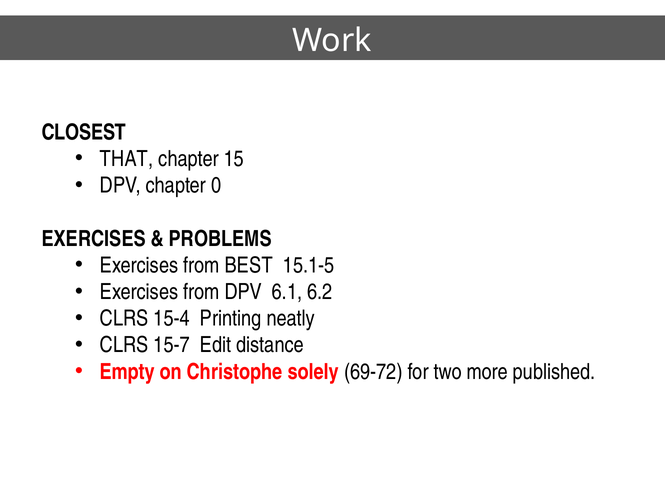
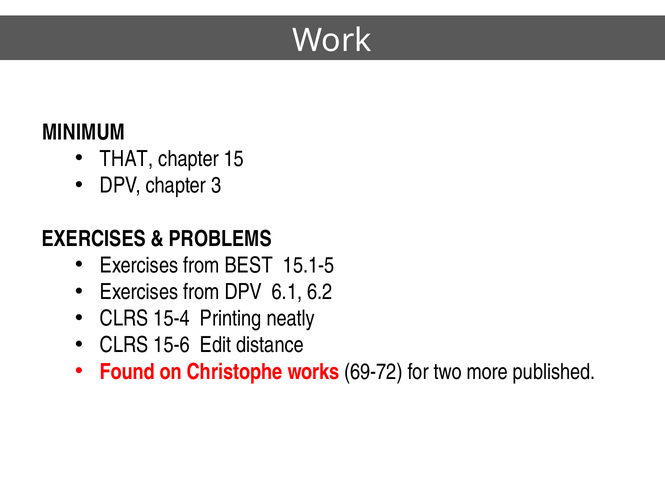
CLOSEST: CLOSEST -> MINIMUM
0: 0 -> 3
15-7: 15-7 -> 15-6
Empty: Empty -> Found
solely: solely -> works
